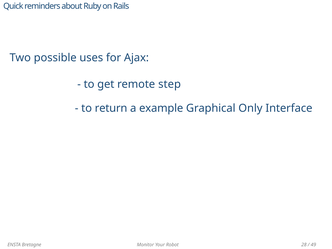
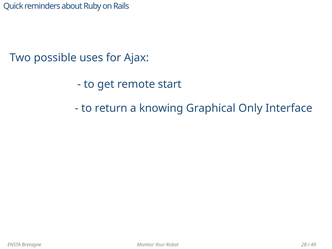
step: step -> start
example: example -> knowing
